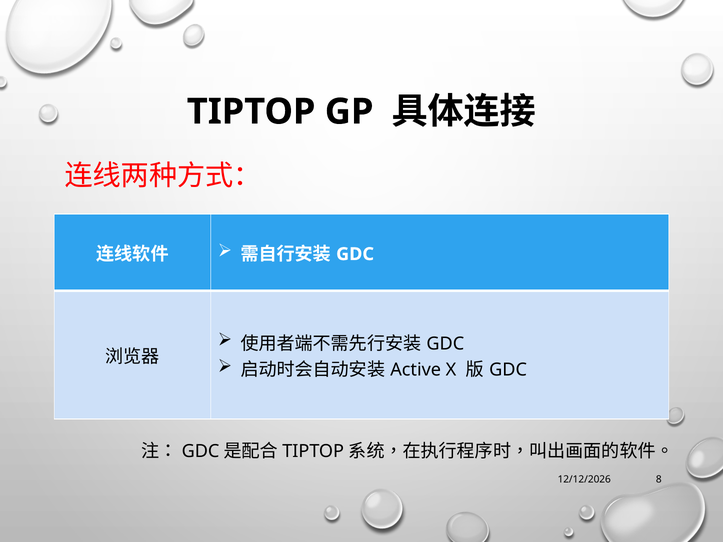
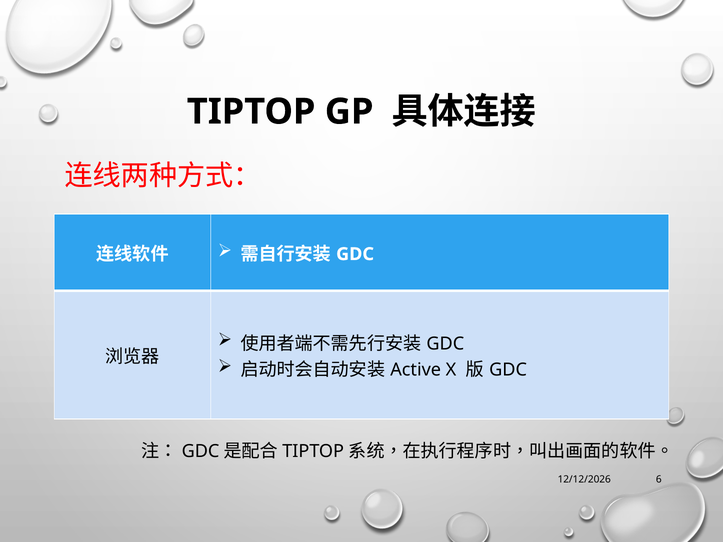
8: 8 -> 6
